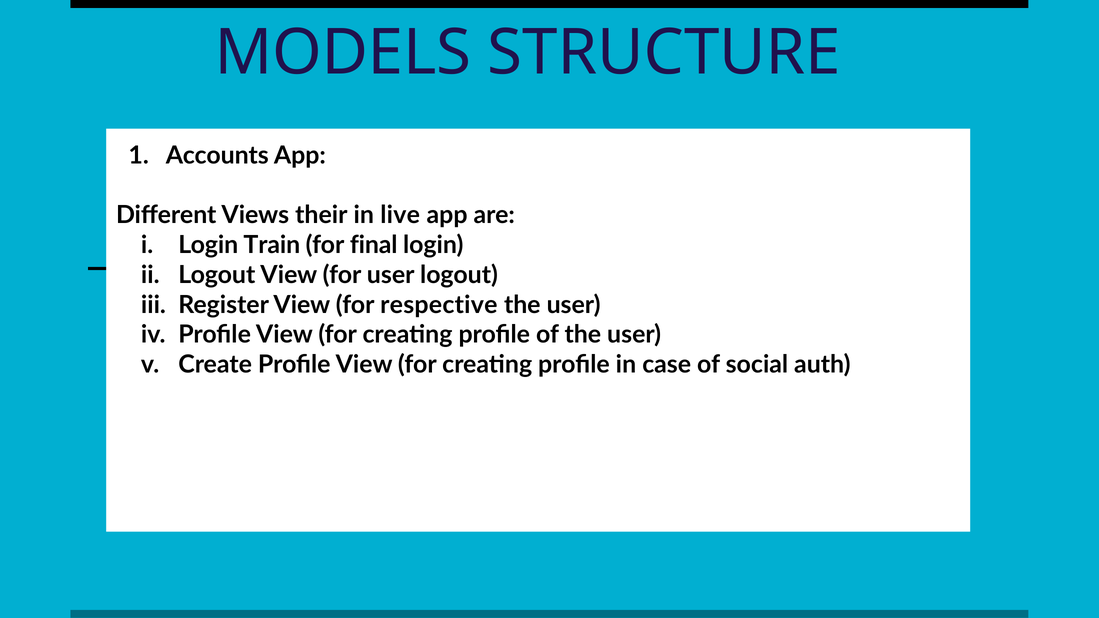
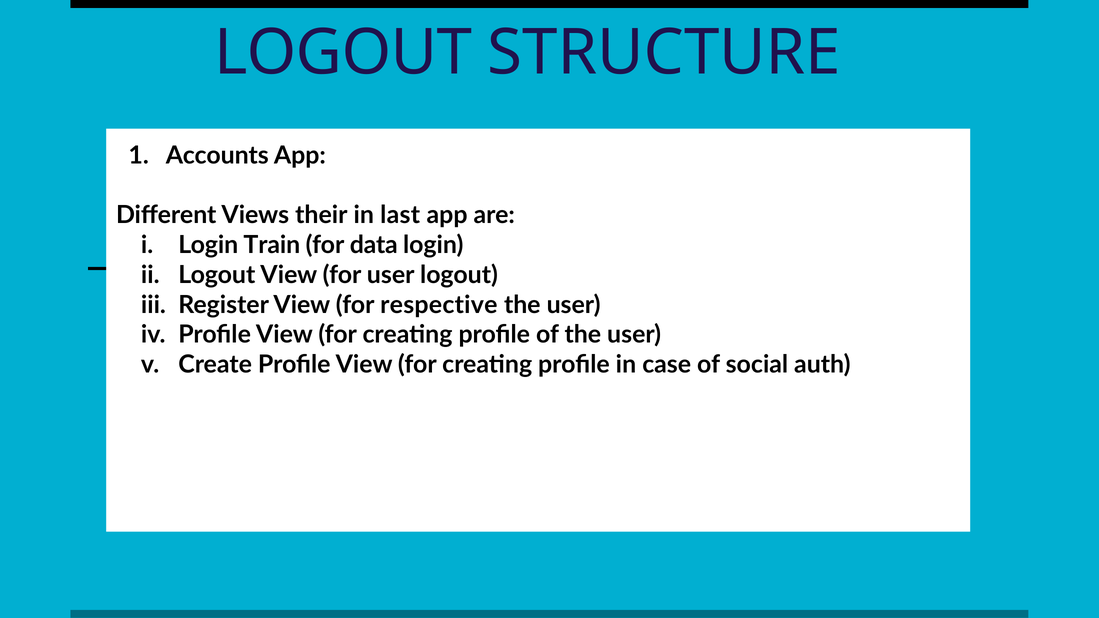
MODELS at (343, 53): MODELS -> LOGOUT
live: live -> last
final: final -> data
